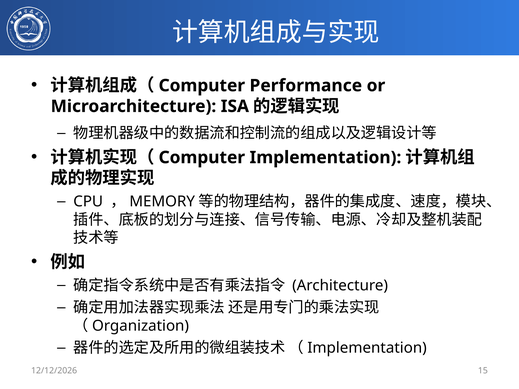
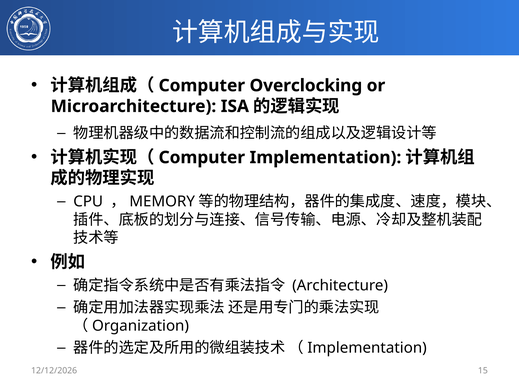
Performance: Performance -> Overclocking
